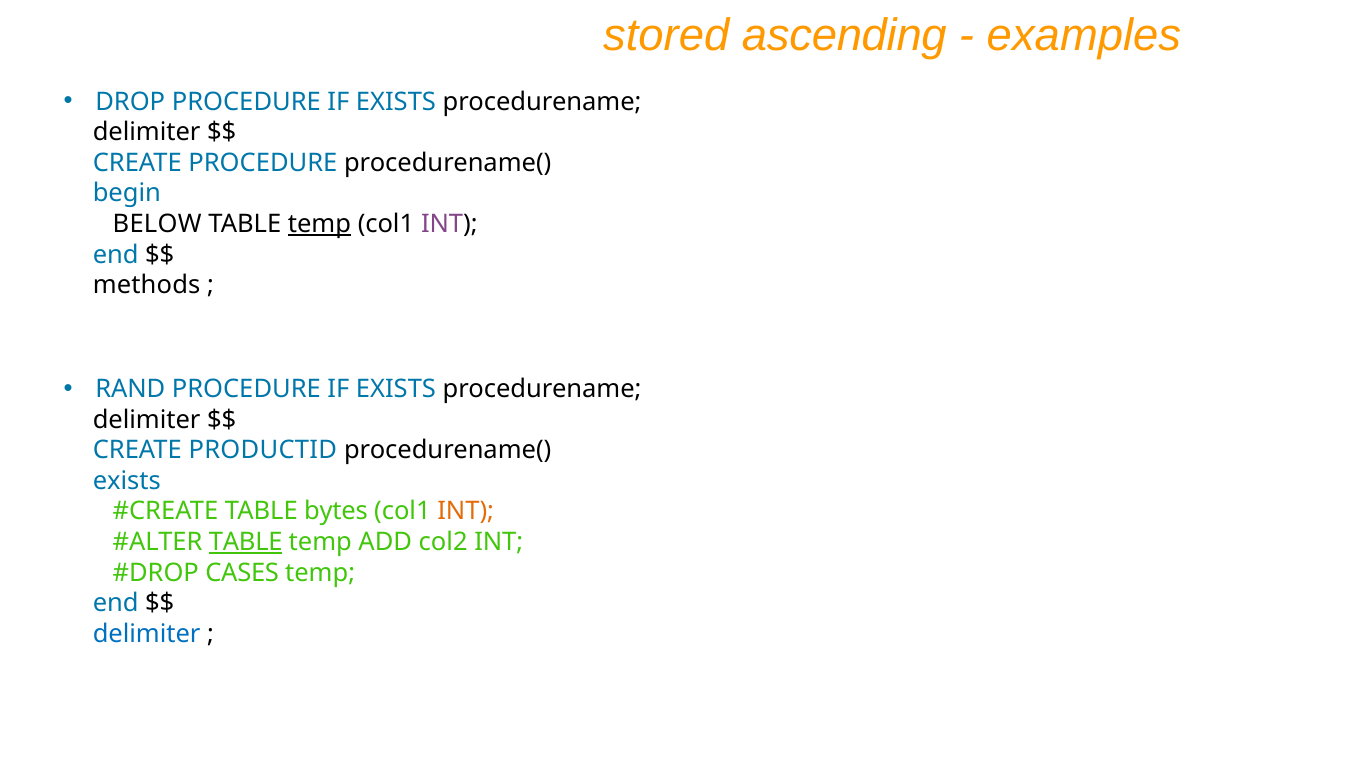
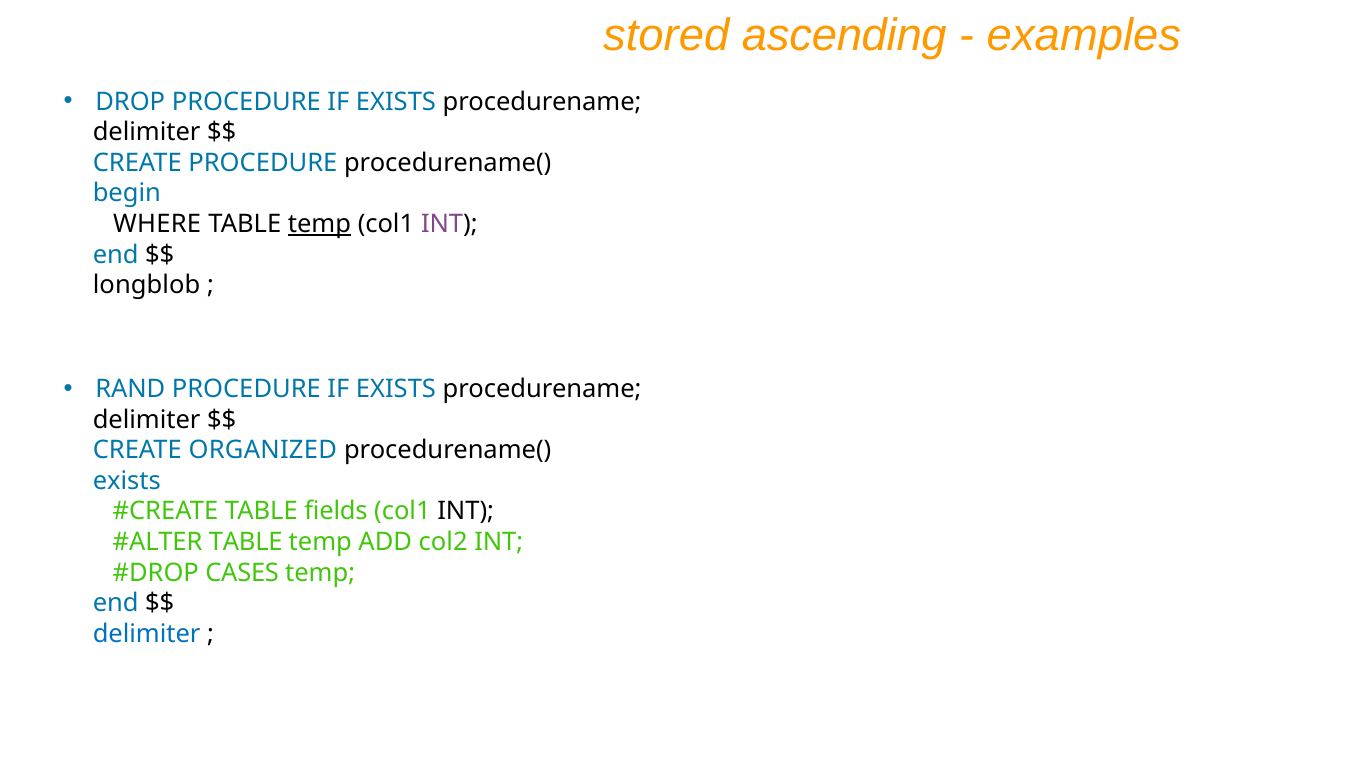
BELOW: BELOW -> WHERE
methods: methods -> longblob
PRODUCTID: PRODUCTID -> ORGANIZED
bytes: bytes -> fields
INT at (466, 512) colour: orange -> black
TABLE at (246, 542) underline: present -> none
